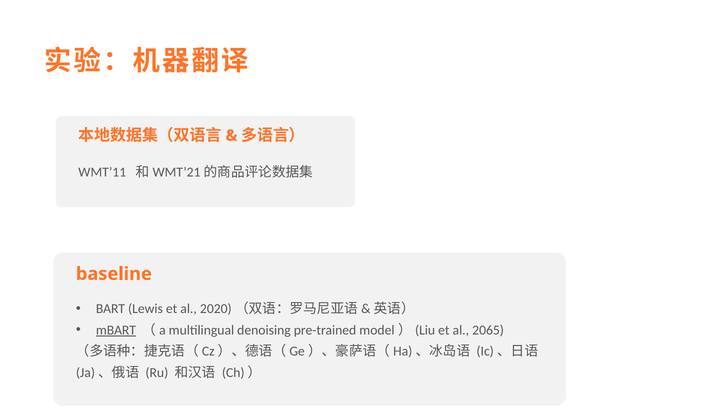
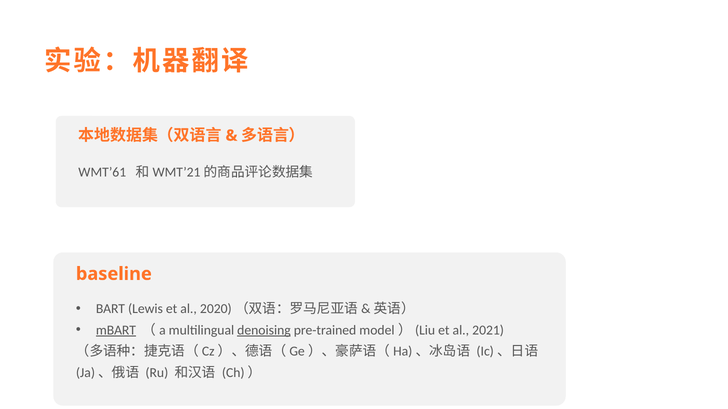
WMT’11: WMT’11 -> WMT’61
denoising underline: none -> present
2065: 2065 -> 2021
